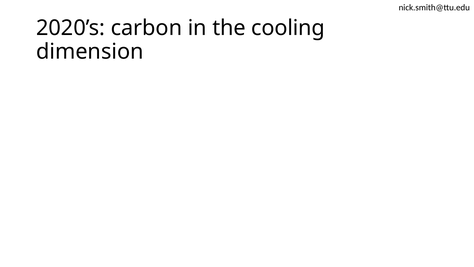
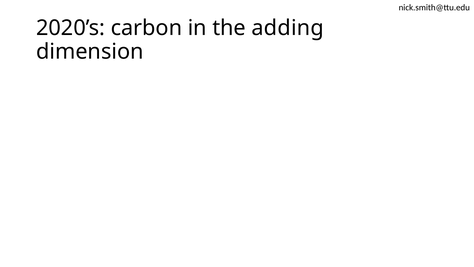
cooling: cooling -> adding
